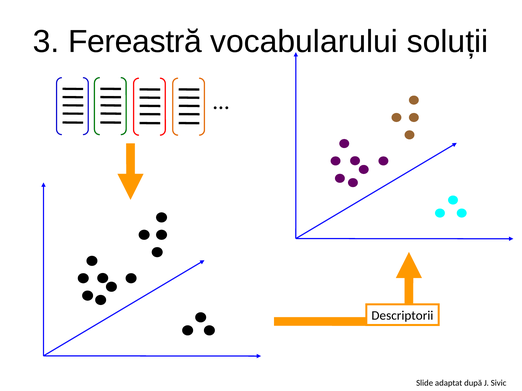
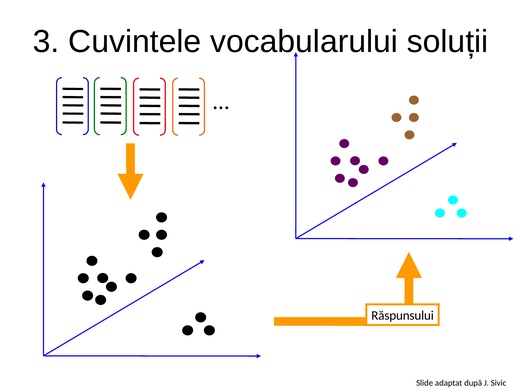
Fereastră: Fereastră -> Cuvintele
Descriptorii: Descriptorii -> Răspunsului
